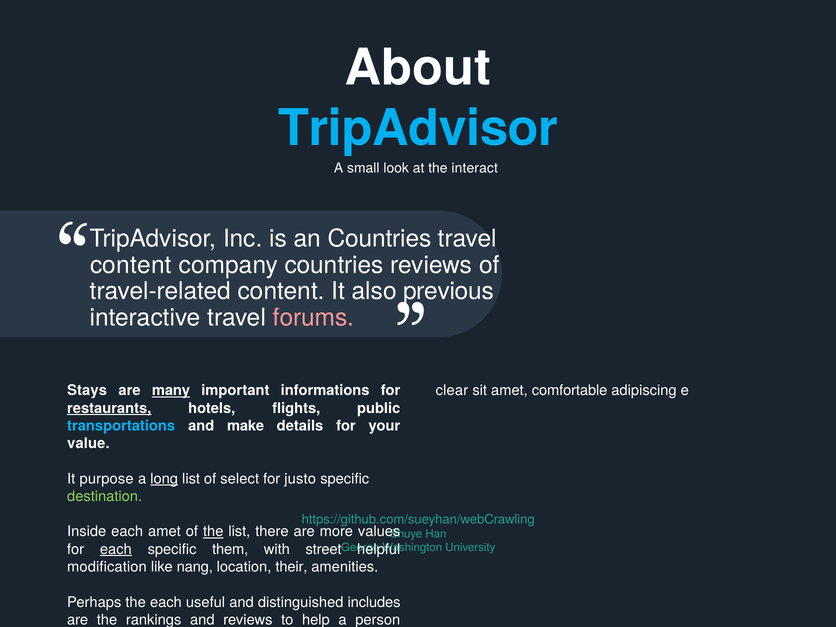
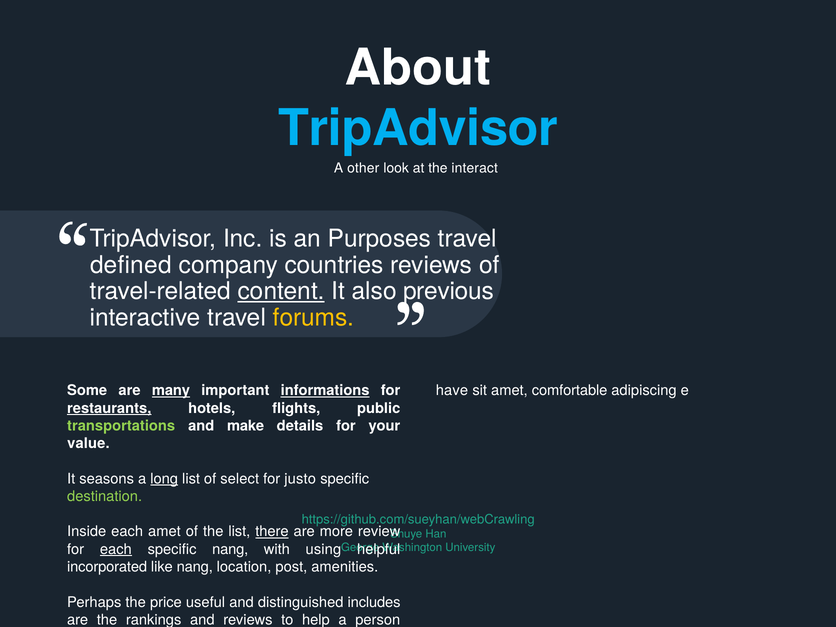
small: small -> other
an Countries: Countries -> Purposes
content at (131, 265): content -> defined
content at (281, 291) underline: none -> present
forums colour: pink -> yellow
clear: clear -> have
Stays: Stays -> Some
informations underline: none -> present
transportations colour: light blue -> light green
purpose: purpose -> seasons
the at (213, 532) underline: present -> none
there underline: none -> present
values: values -> review
specific them: them -> nang
street: street -> using
modification: modification -> incorporated
their: their -> post
the each: each -> price
